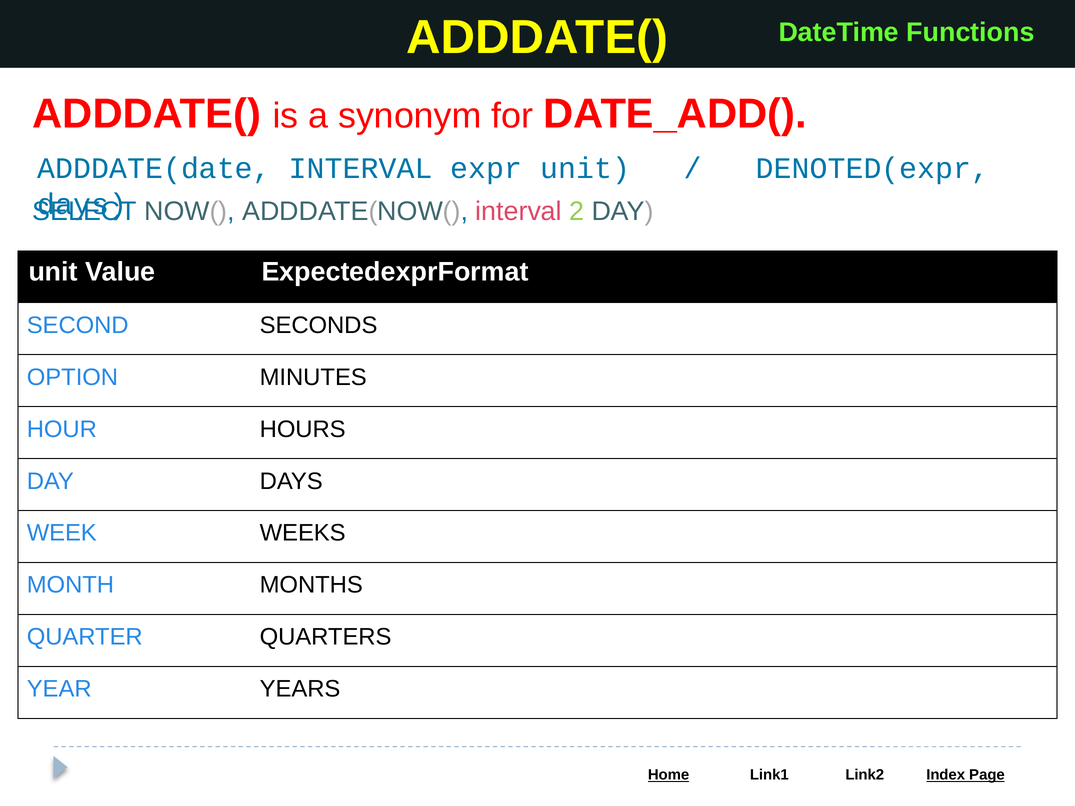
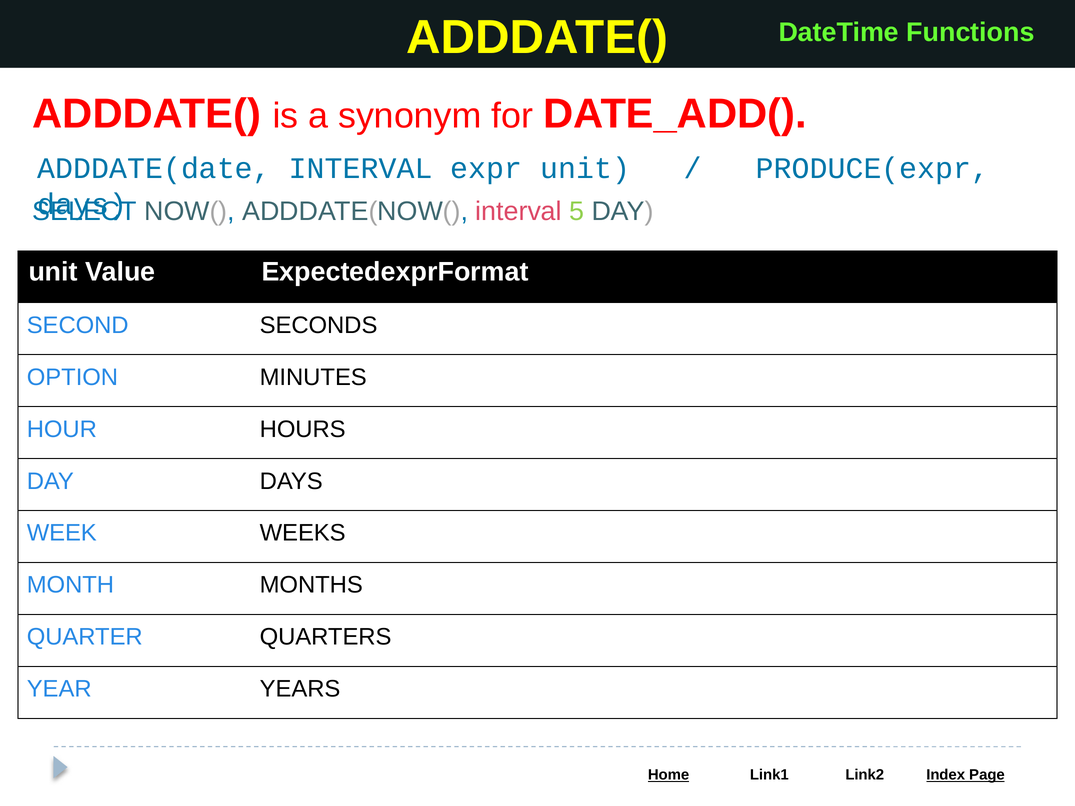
DENOTED(expr: DENOTED(expr -> PRODUCE(expr
2: 2 -> 5
